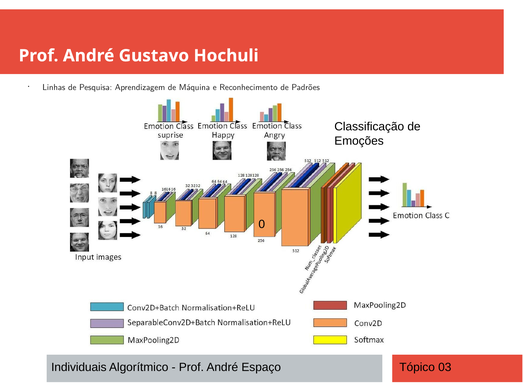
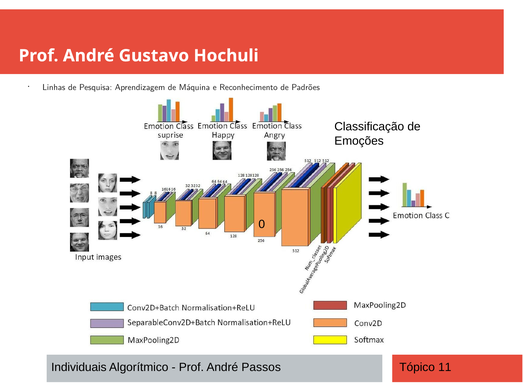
Espaço: Espaço -> Passos
03: 03 -> 11
